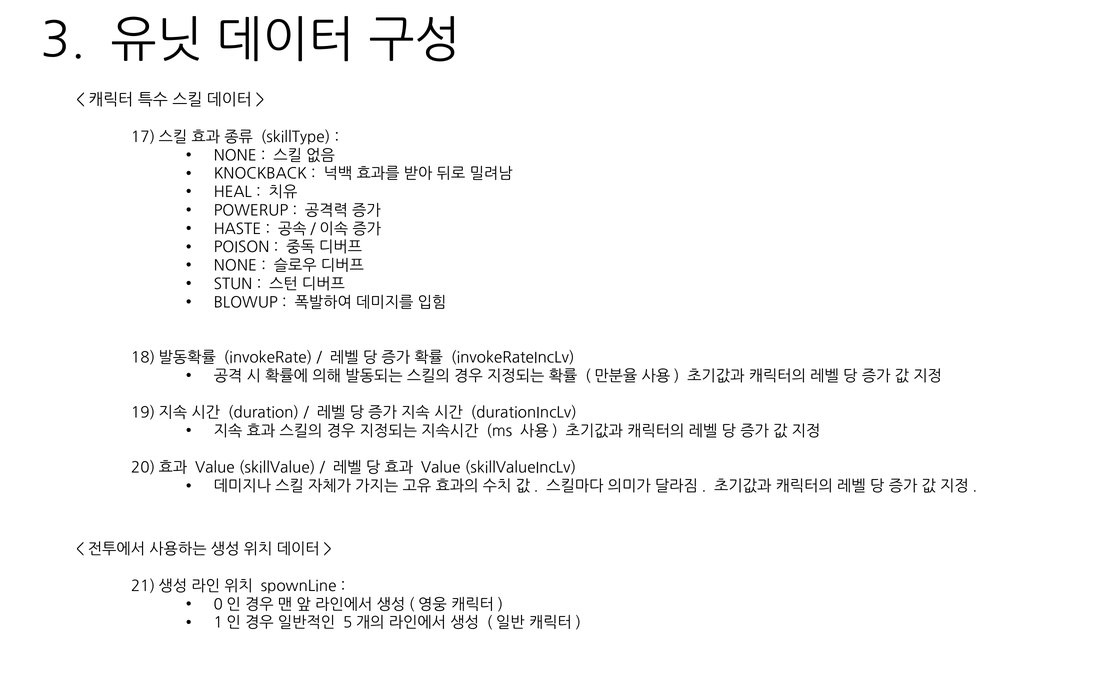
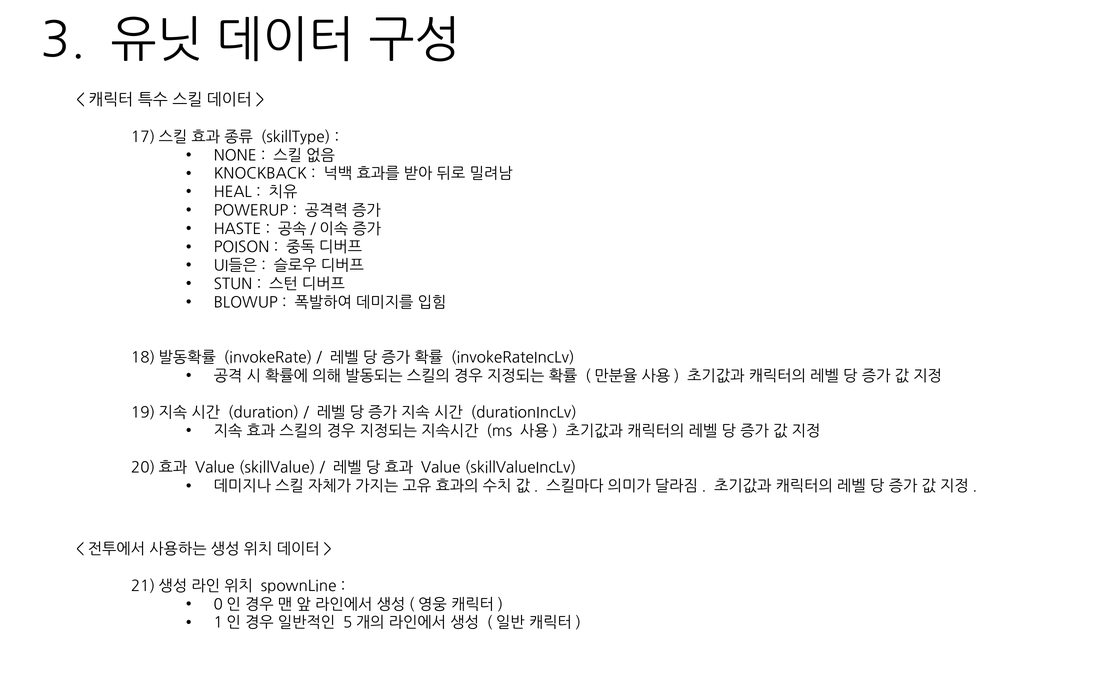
NONE at (235, 266): NONE -> UI들은
